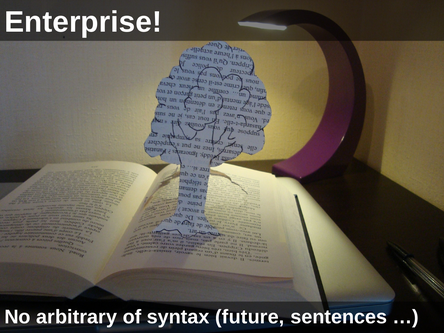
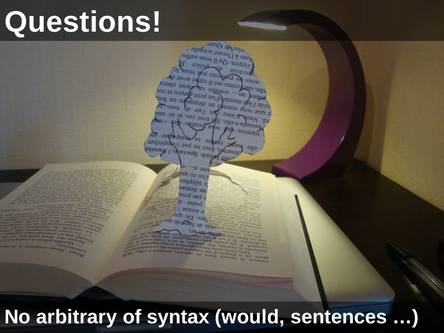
Enterprise: Enterprise -> Questions
future: future -> would
